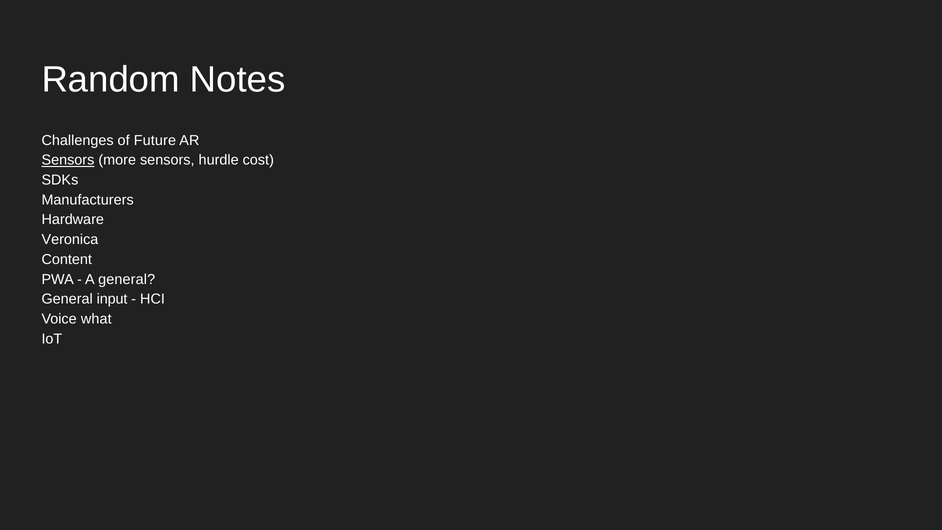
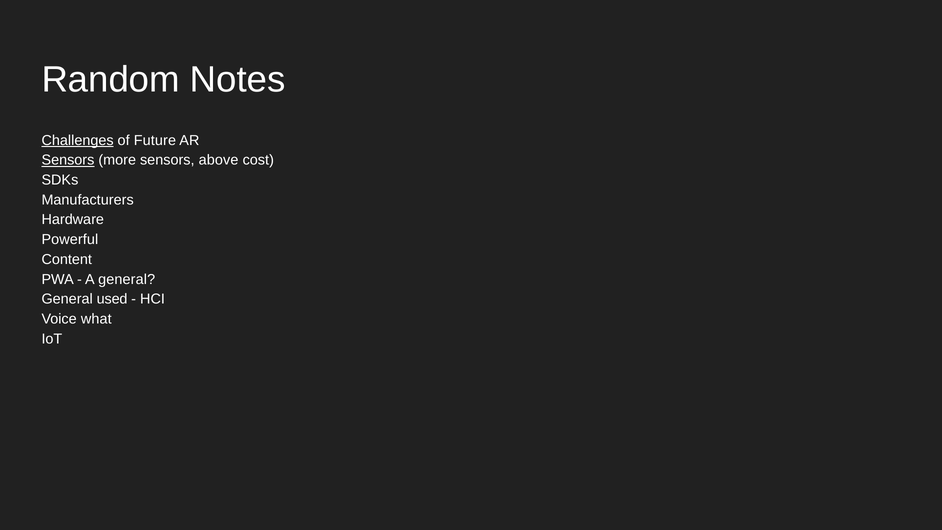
Challenges underline: none -> present
hurdle: hurdle -> above
Veronica: Veronica -> Powerful
input: input -> used
